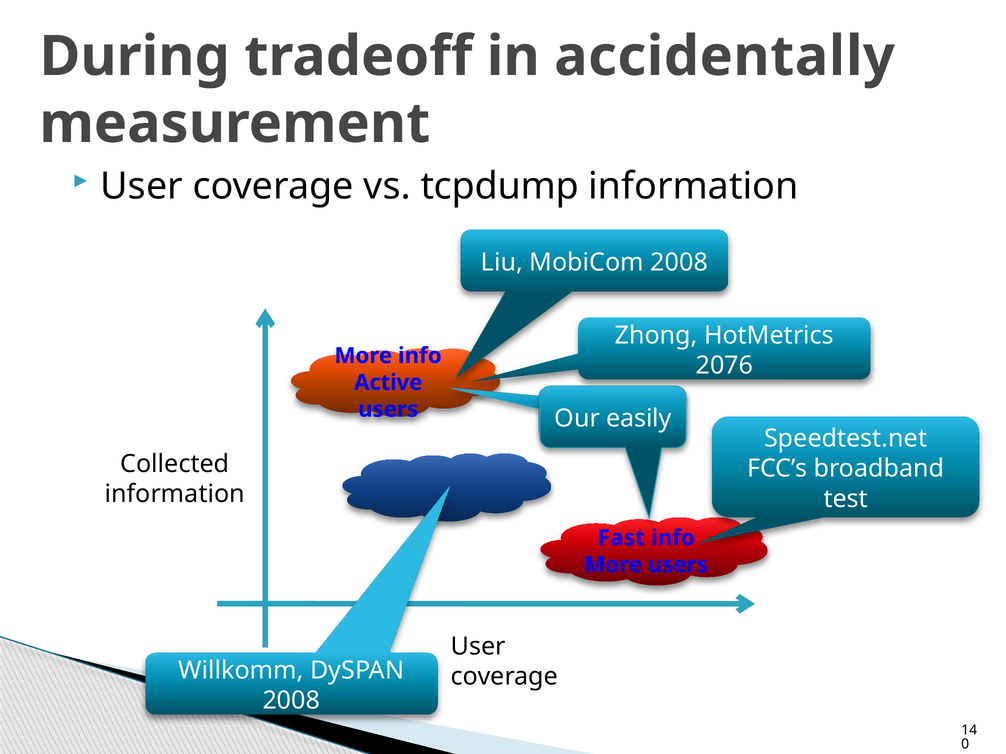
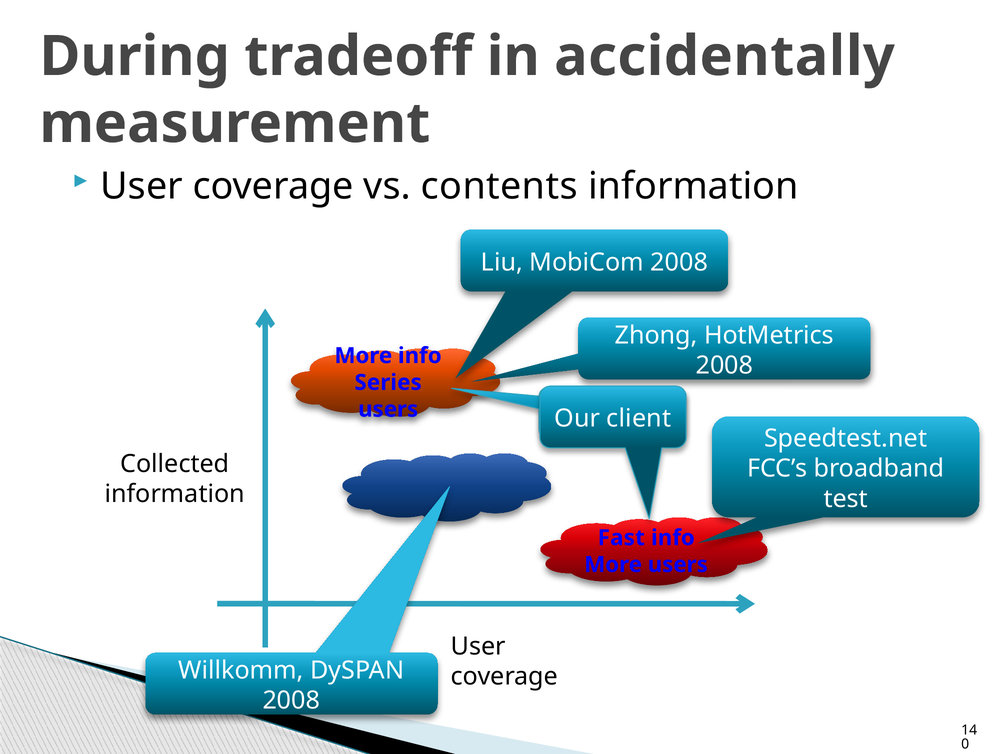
tcpdump: tcpdump -> contents
2076 at (724, 366): 2076 -> 2008
Active: Active -> Series
easily: easily -> client
